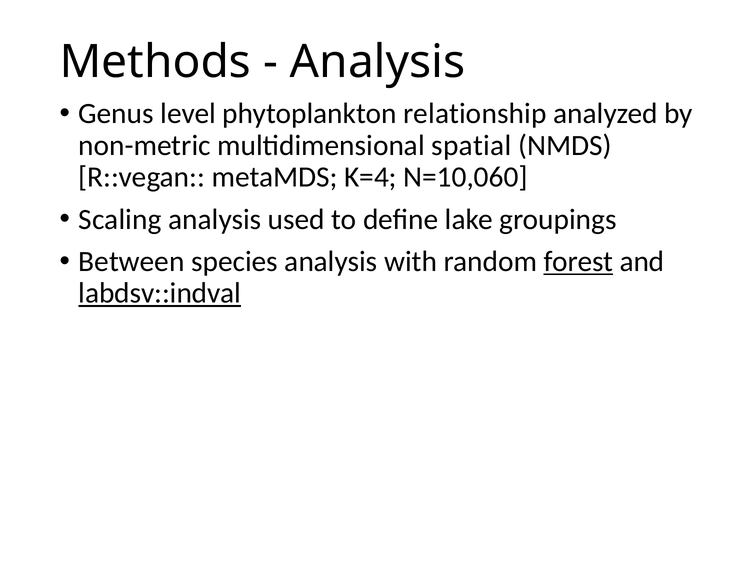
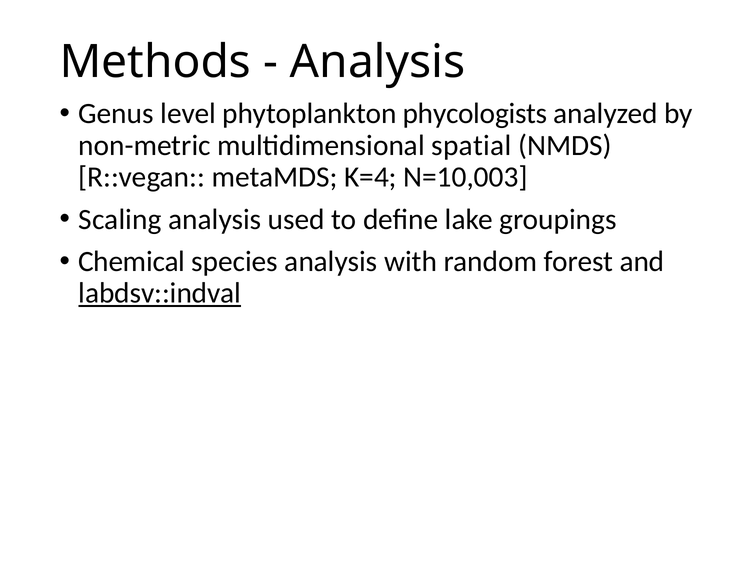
relationship: relationship -> phycologists
N=10,060: N=10,060 -> N=10,003
Between: Between -> Chemical
forest underline: present -> none
